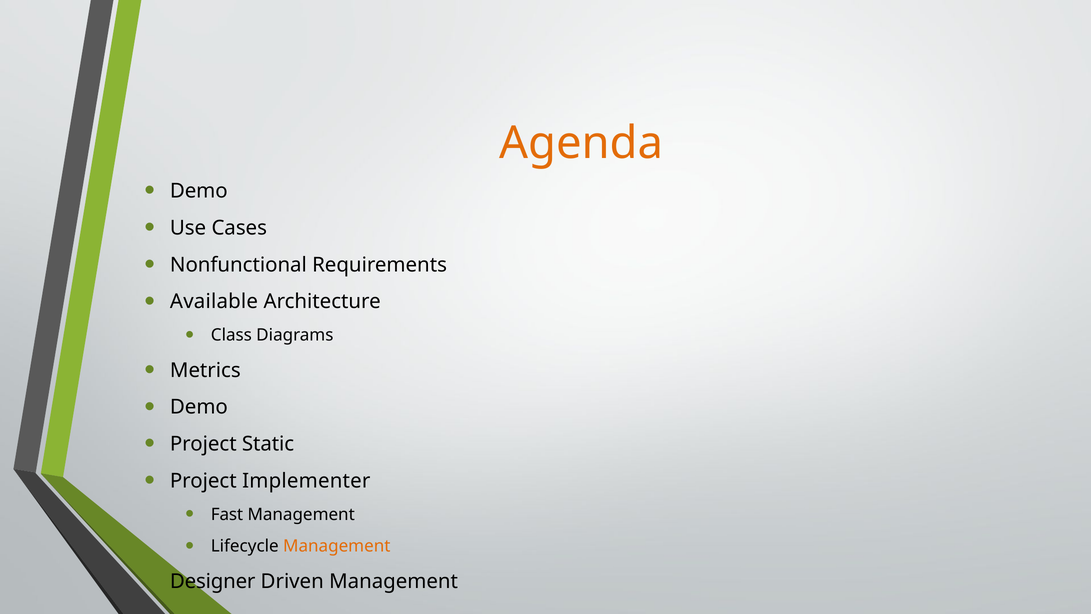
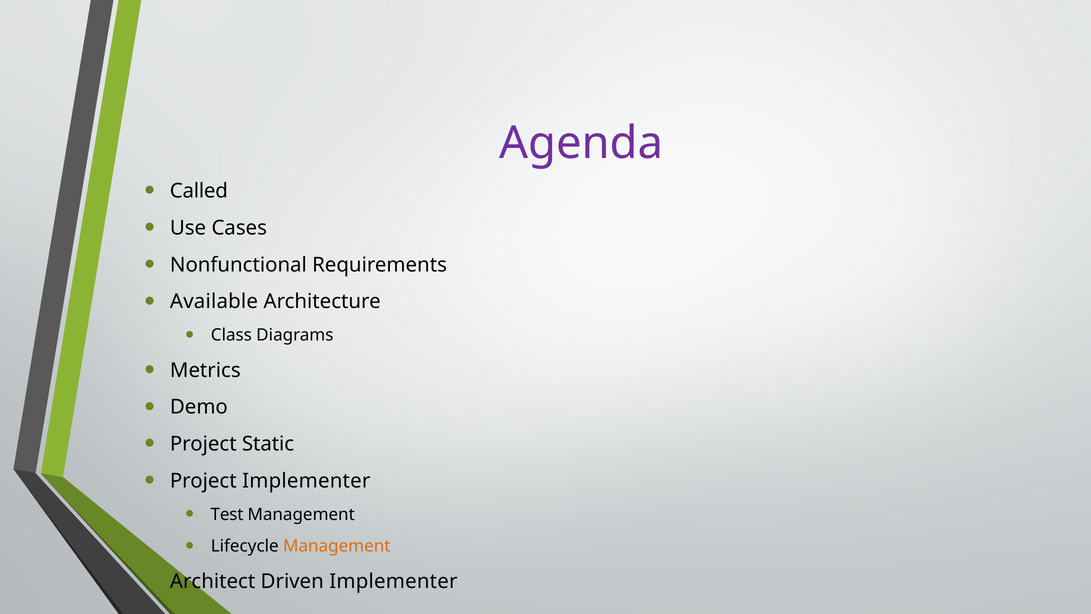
Agenda colour: orange -> purple
Demo at (199, 191): Demo -> Called
Fast: Fast -> Test
Designer: Designer -> Architect
Driven Management: Management -> Implementer
